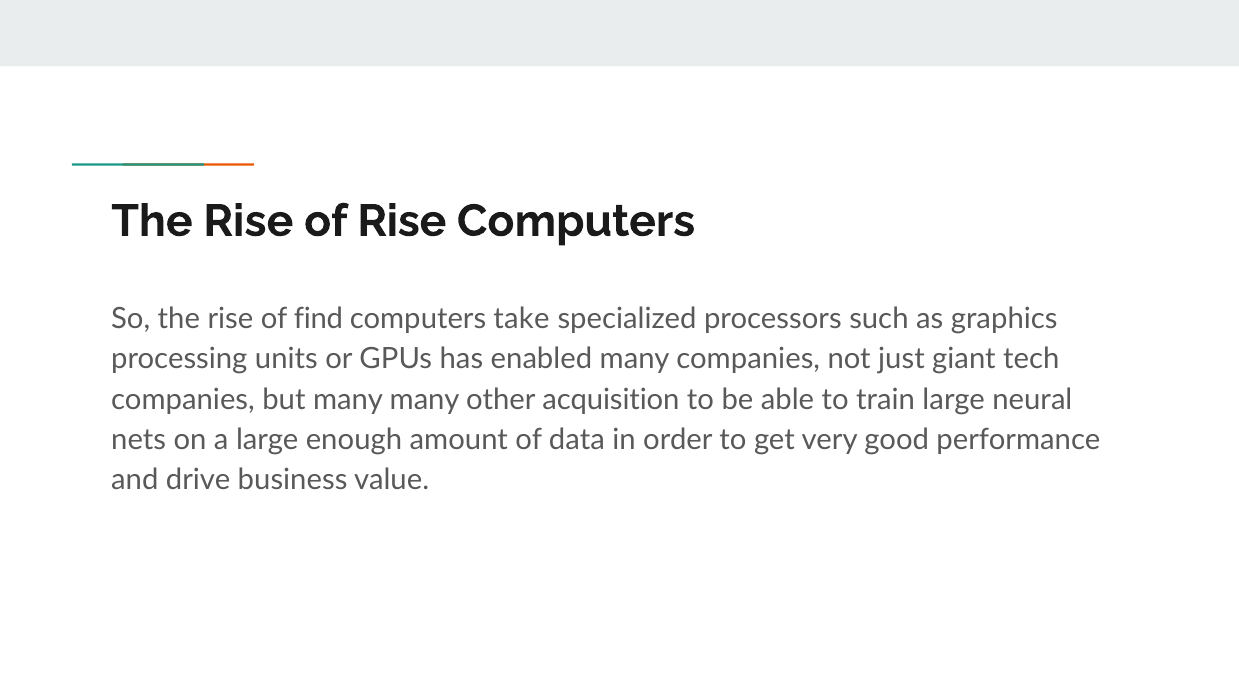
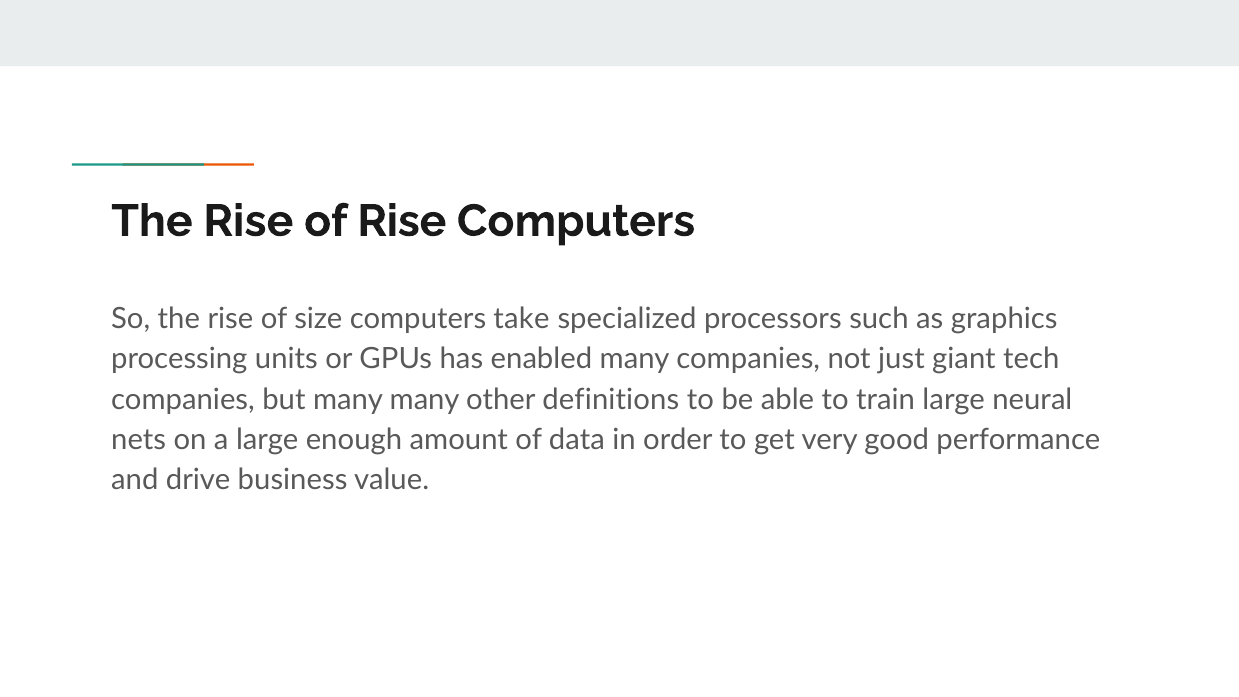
find: find -> size
acquisition: acquisition -> definitions
